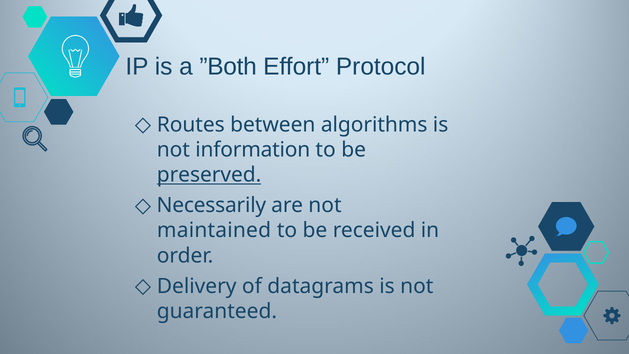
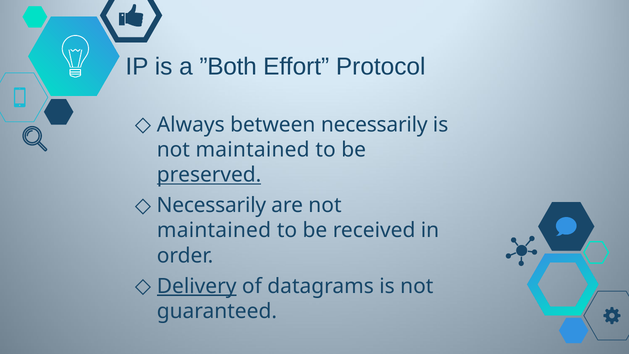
Routes: Routes -> Always
between algorithms: algorithms -> necessarily
information at (253, 150): information -> maintained
Delivery underline: none -> present
